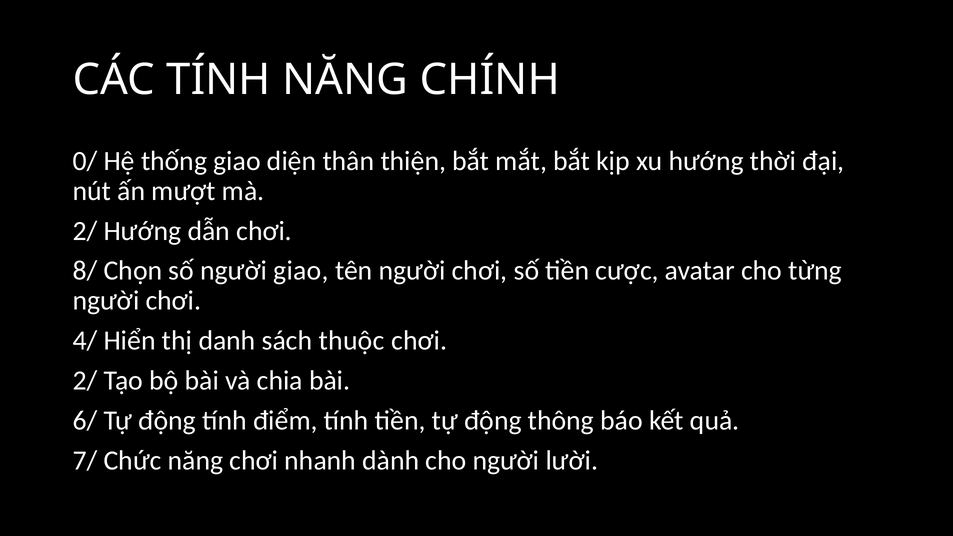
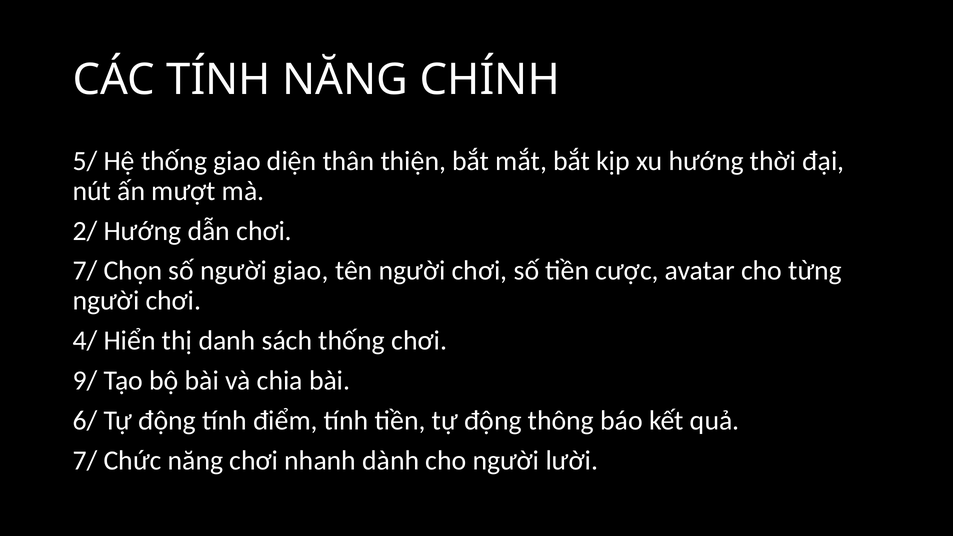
0/: 0/ -> 5/
8/ at (85, 271): 8/ -> 7/
sách thuộc: thuộc -> thống
2/ at (85, 381): 2/ -> 9/
